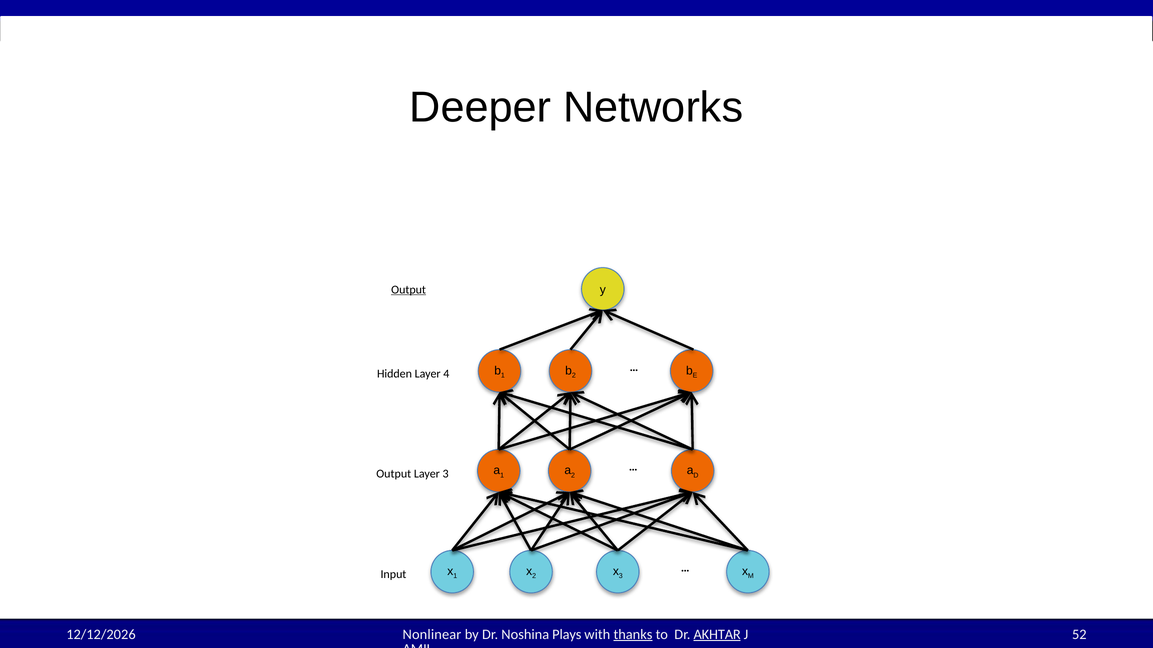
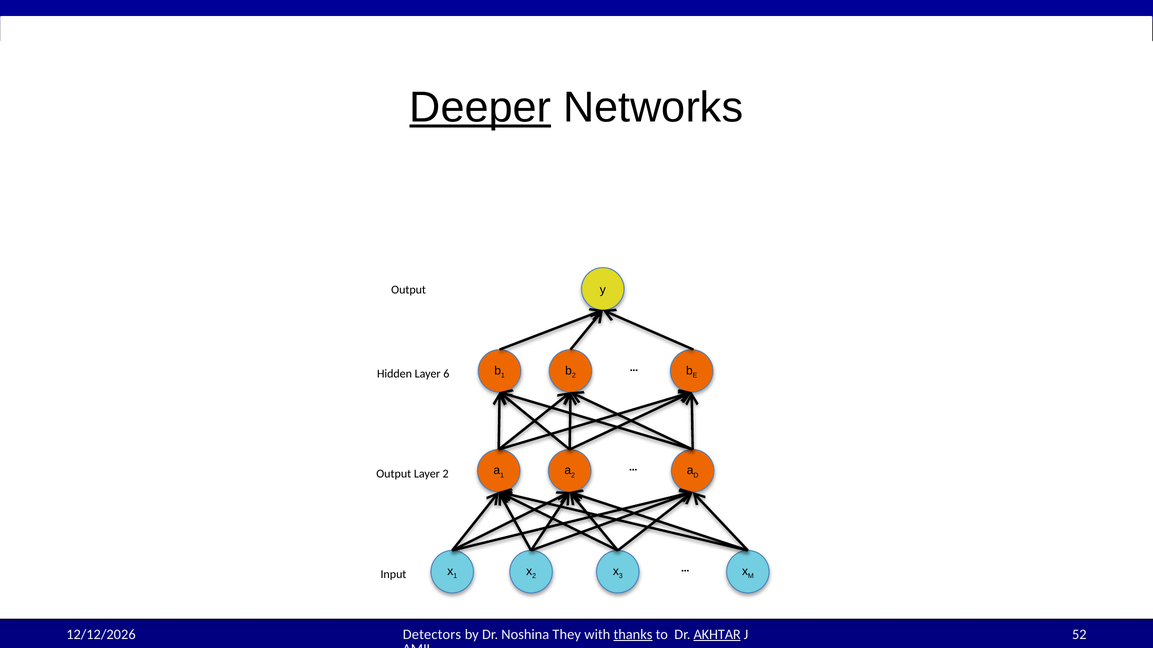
Deeper underline: none -> present
Output at (409, 290) underline: present -> none
4: 4 -> 6
Layer 3: 3 -> 2
Nonlinear: Nonlinear -> Detectors
Plays: Plays -> They
